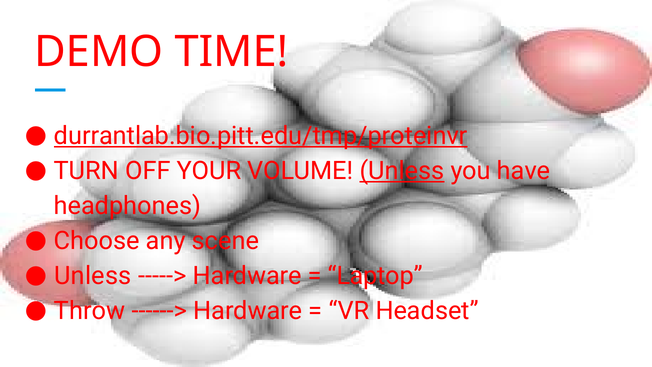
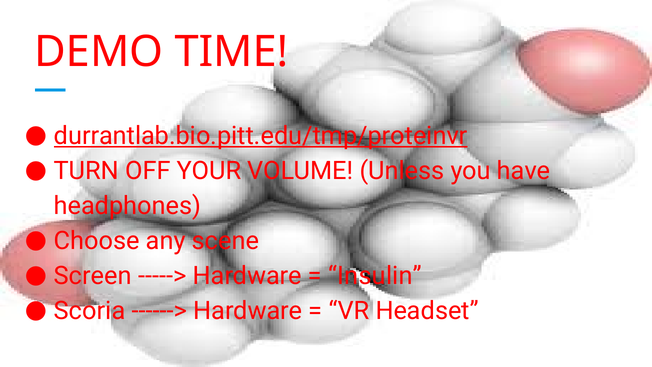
Unless at (402, 171) underline: present -> none
Unless at (93, 276): Unless -> Screen
Laptop: Laptop -> Insulin
Throw: Throw -> Scoria
